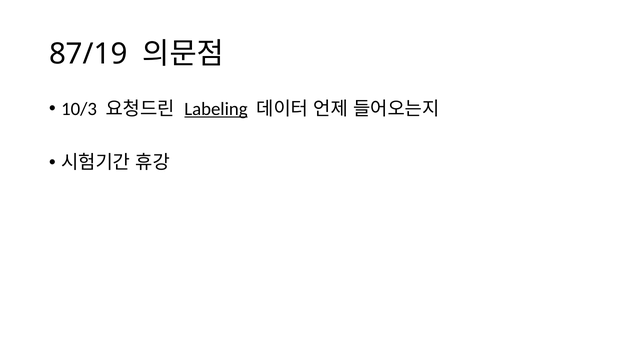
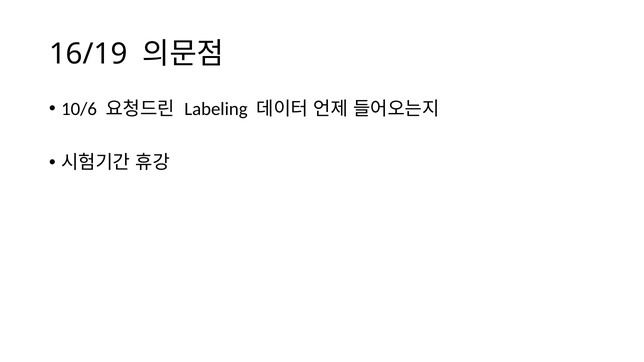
87/19: 87/19 -> 16/19
10/3: 10/3 -> 10/6
Labeling underline: present -> none
